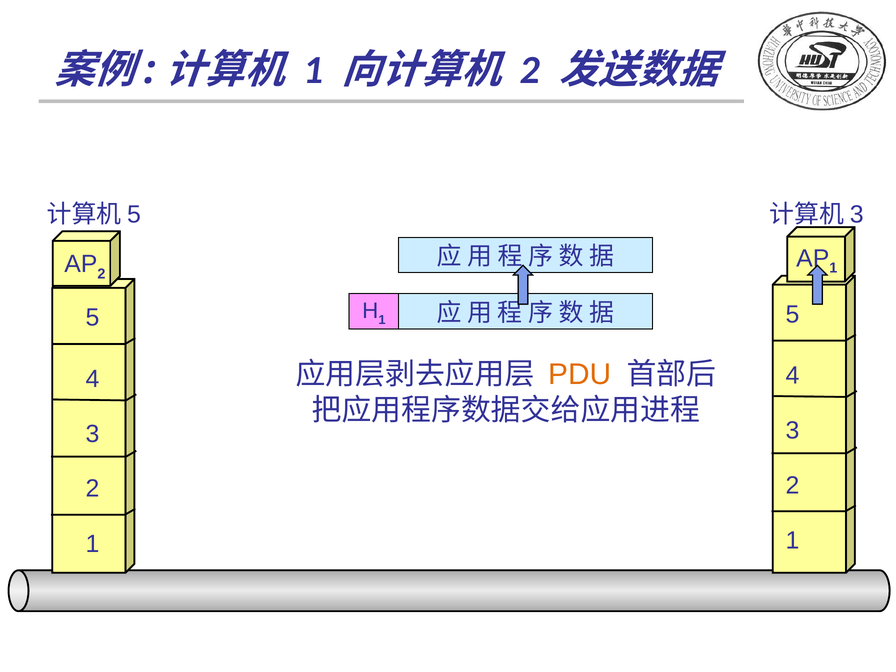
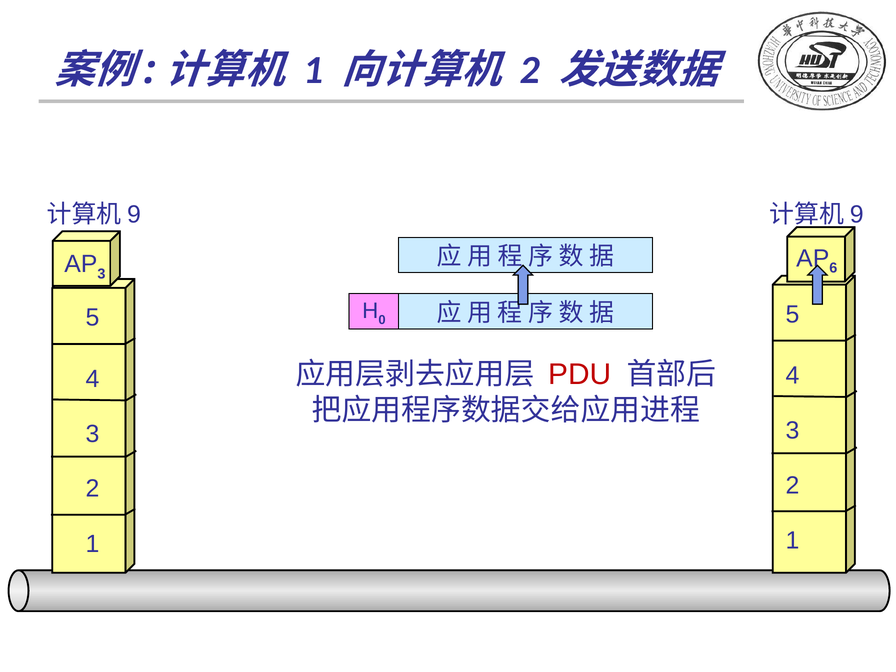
5 at (134, 214): 5 -> 9
3 at (857, 214): 3 -> 9
1 at (833, 268): 1 -> 6
2 at (101, 274): 2 -> 3
1 at (382, 320): 1 -> 0
PDU colour: orange -> red
